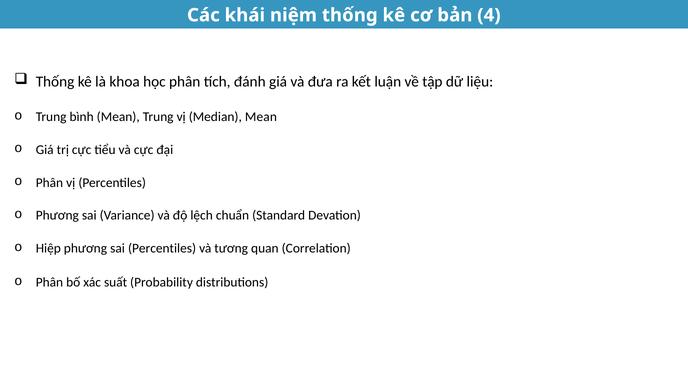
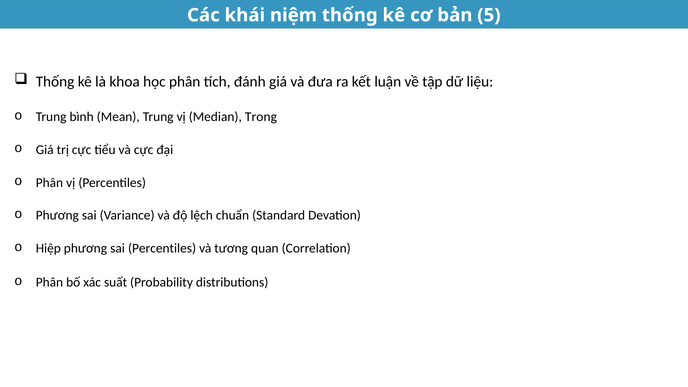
4: 4 -> 5
Median Mean: Mean -> Trong
